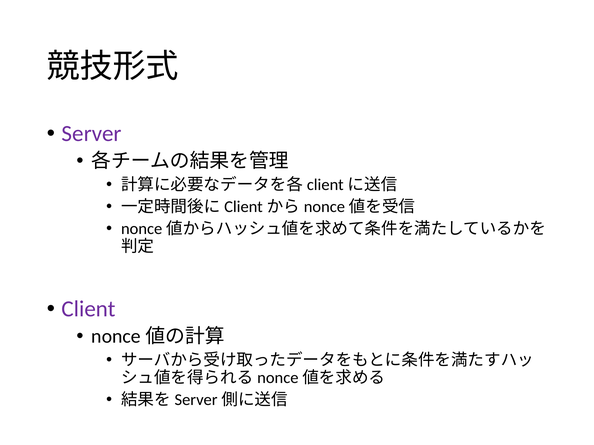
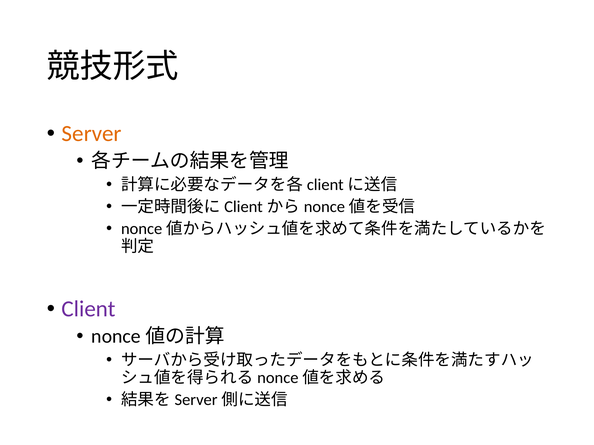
Server colour: purple -> orange
